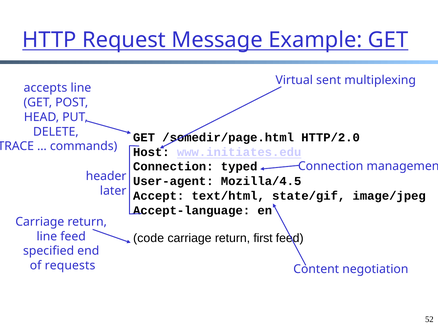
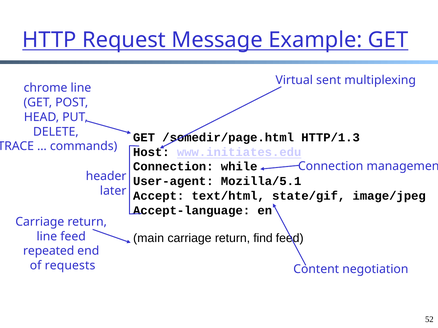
accepts: accepts -> chrome
HTTP/2.0: HTTP/2.0 -> HTTP/1.3
typed: typed -> while
Mozilla/4.5: Mozilla/4.5 -> Mozilla/5.1
code: code -> main
first: first -> find
specified: specified -> repeated
